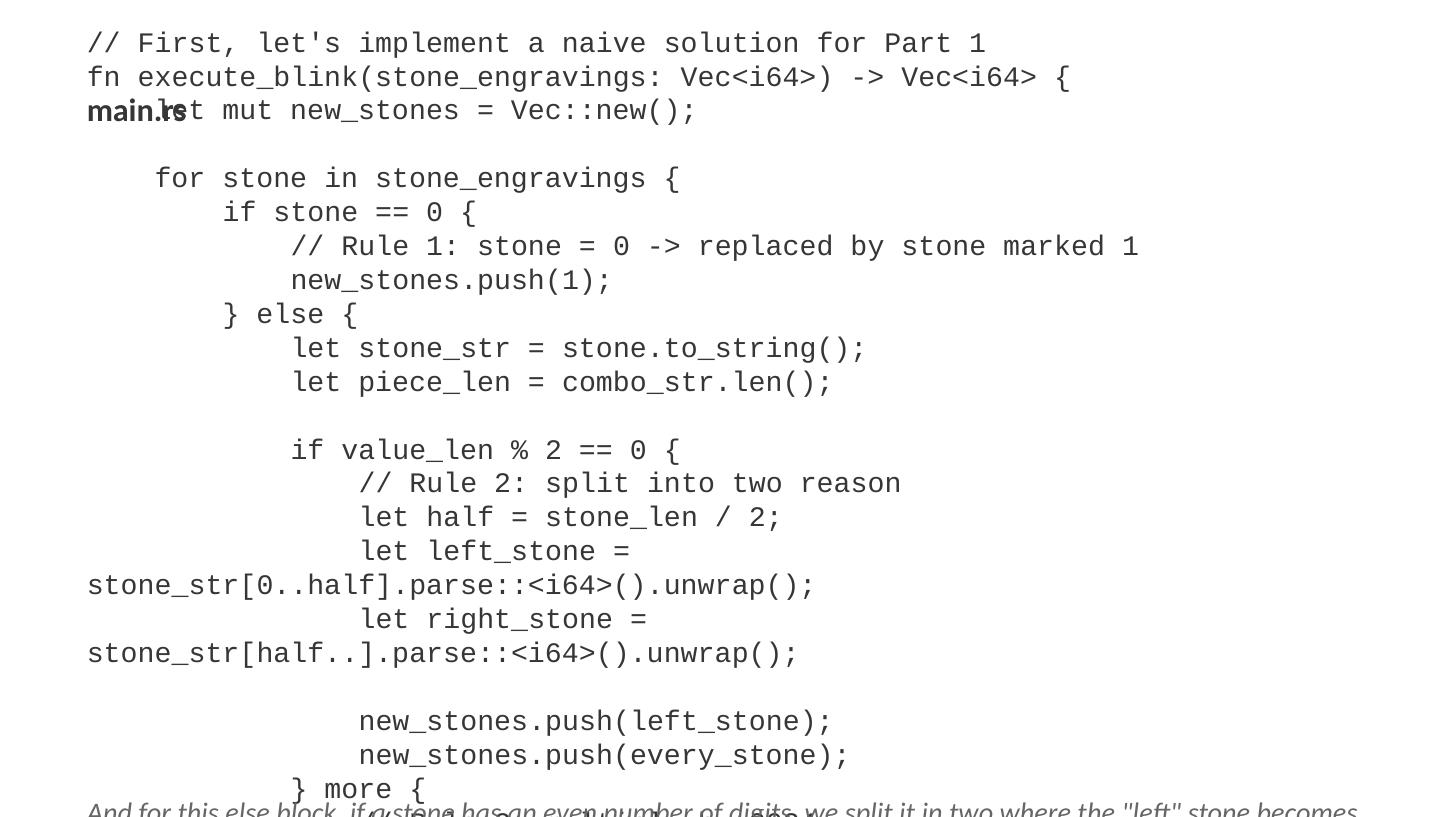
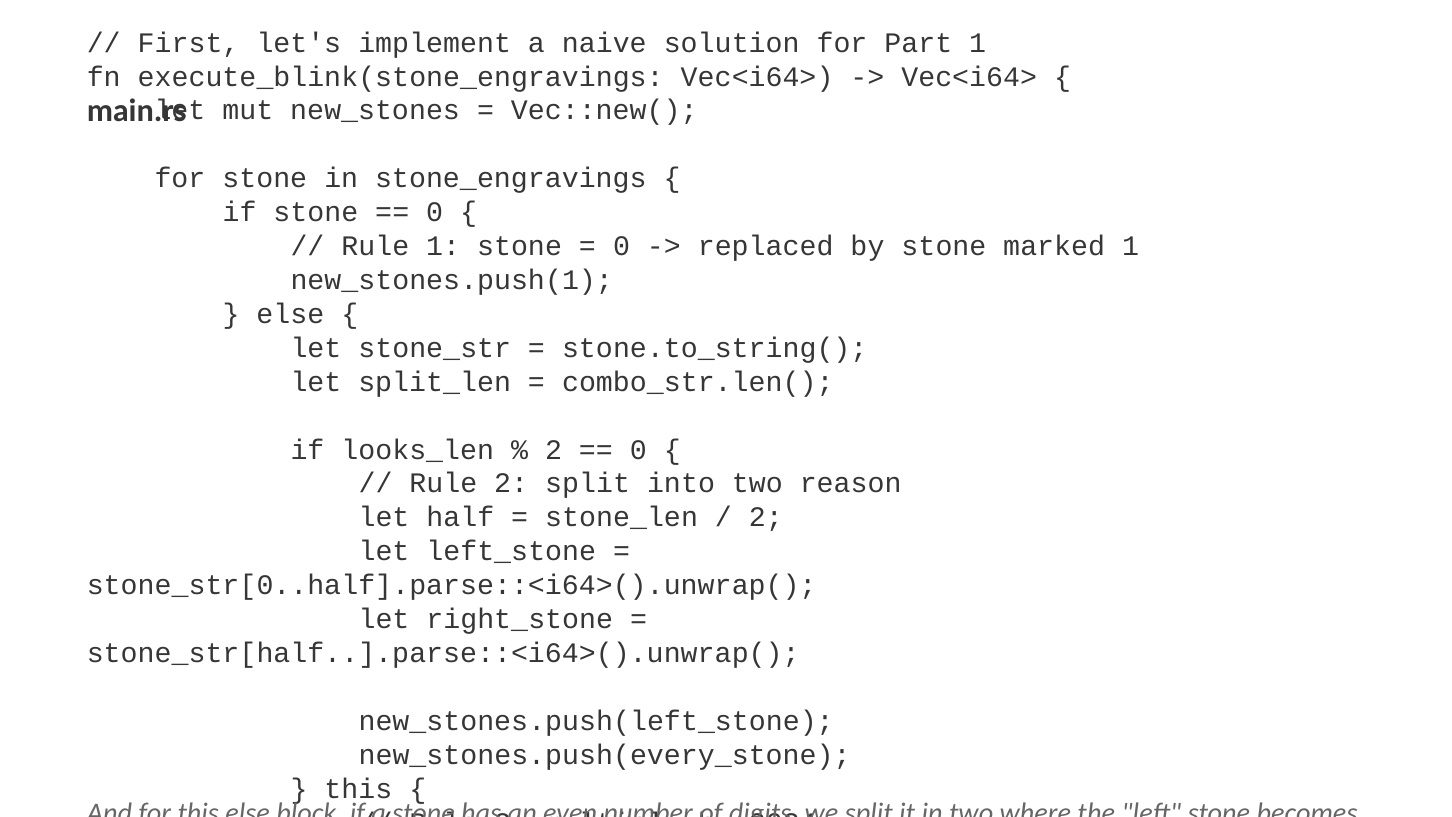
piece_len: piece_len -> split_len
value_len: value_len -> looks_len
more at (358, 789): more -> this
